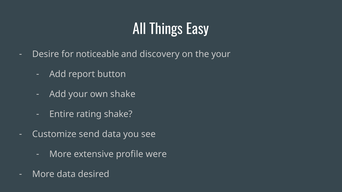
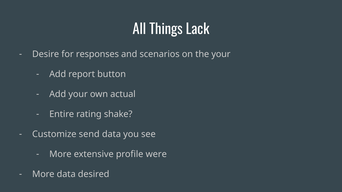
Easy: Easy -> Lack
noticeable: noticeable -> responses
discovery: discovery -> scenarios
own shake: shake -> actual
